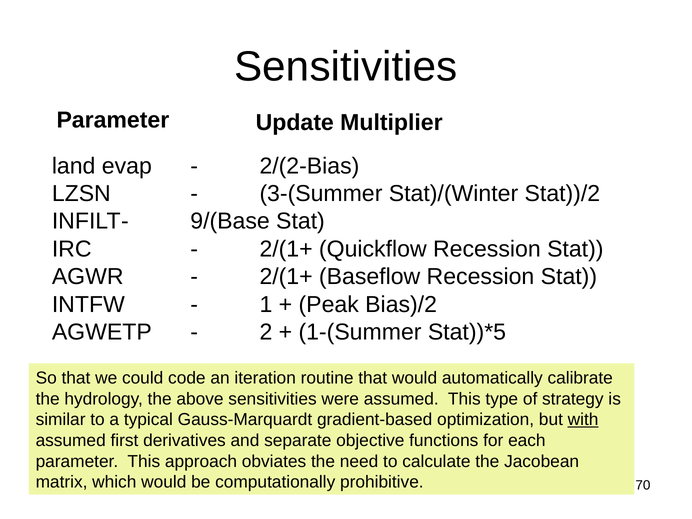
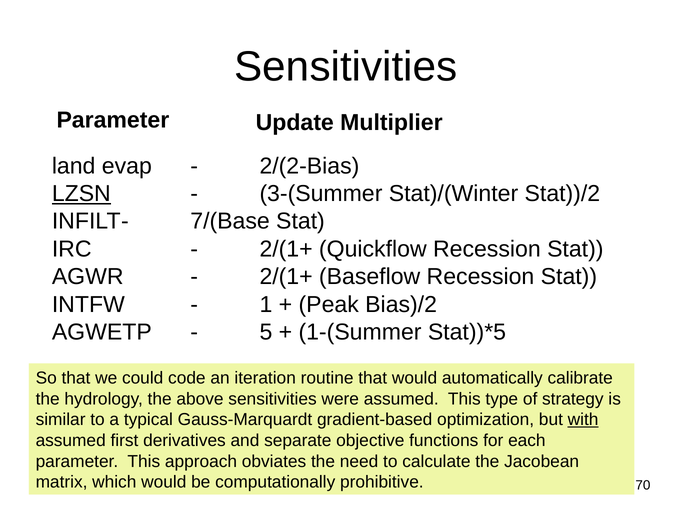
LZSN underline: none -> present
9/(Base: 9/(Base -> 7/(Base
2: 2 -> 5
